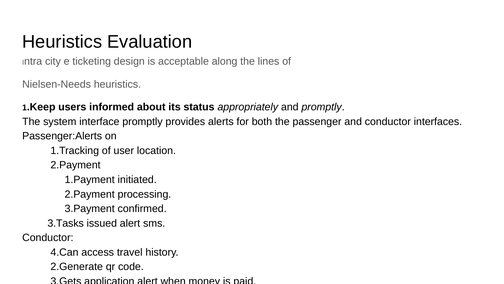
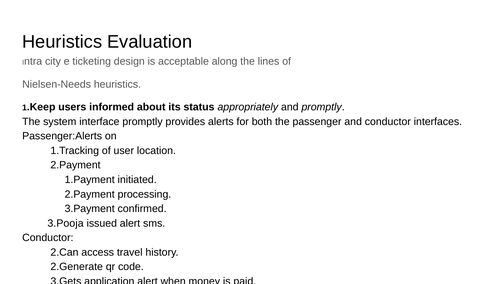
3.Tasks: 3.Tasks -> 3.Pooja
4.Can: 4.Can -> 2.Can
